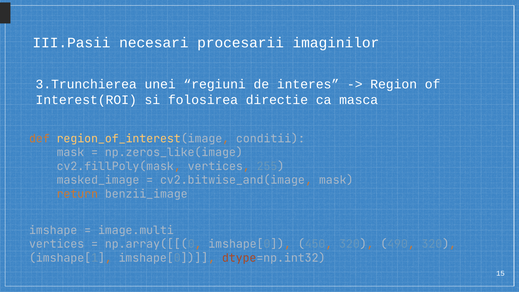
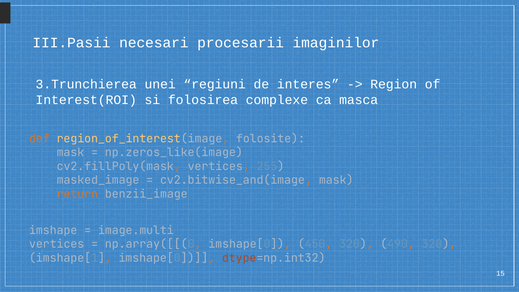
directie: directie -> complexe
conditii: conditii -> folosite
